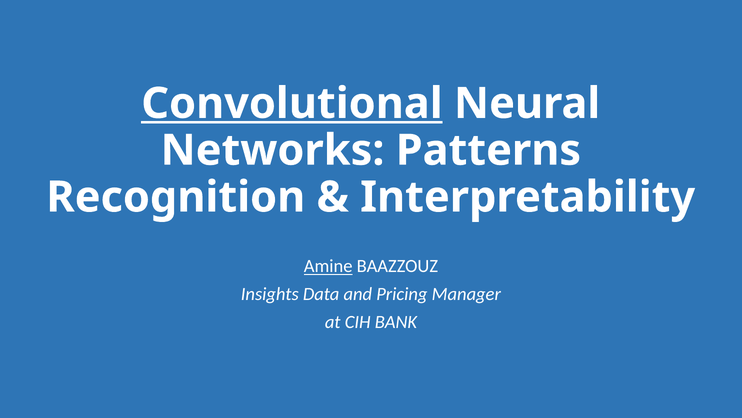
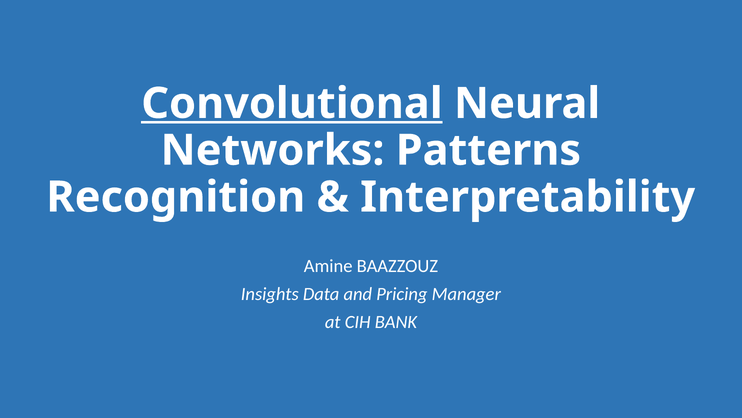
Amine underline: present -> none
